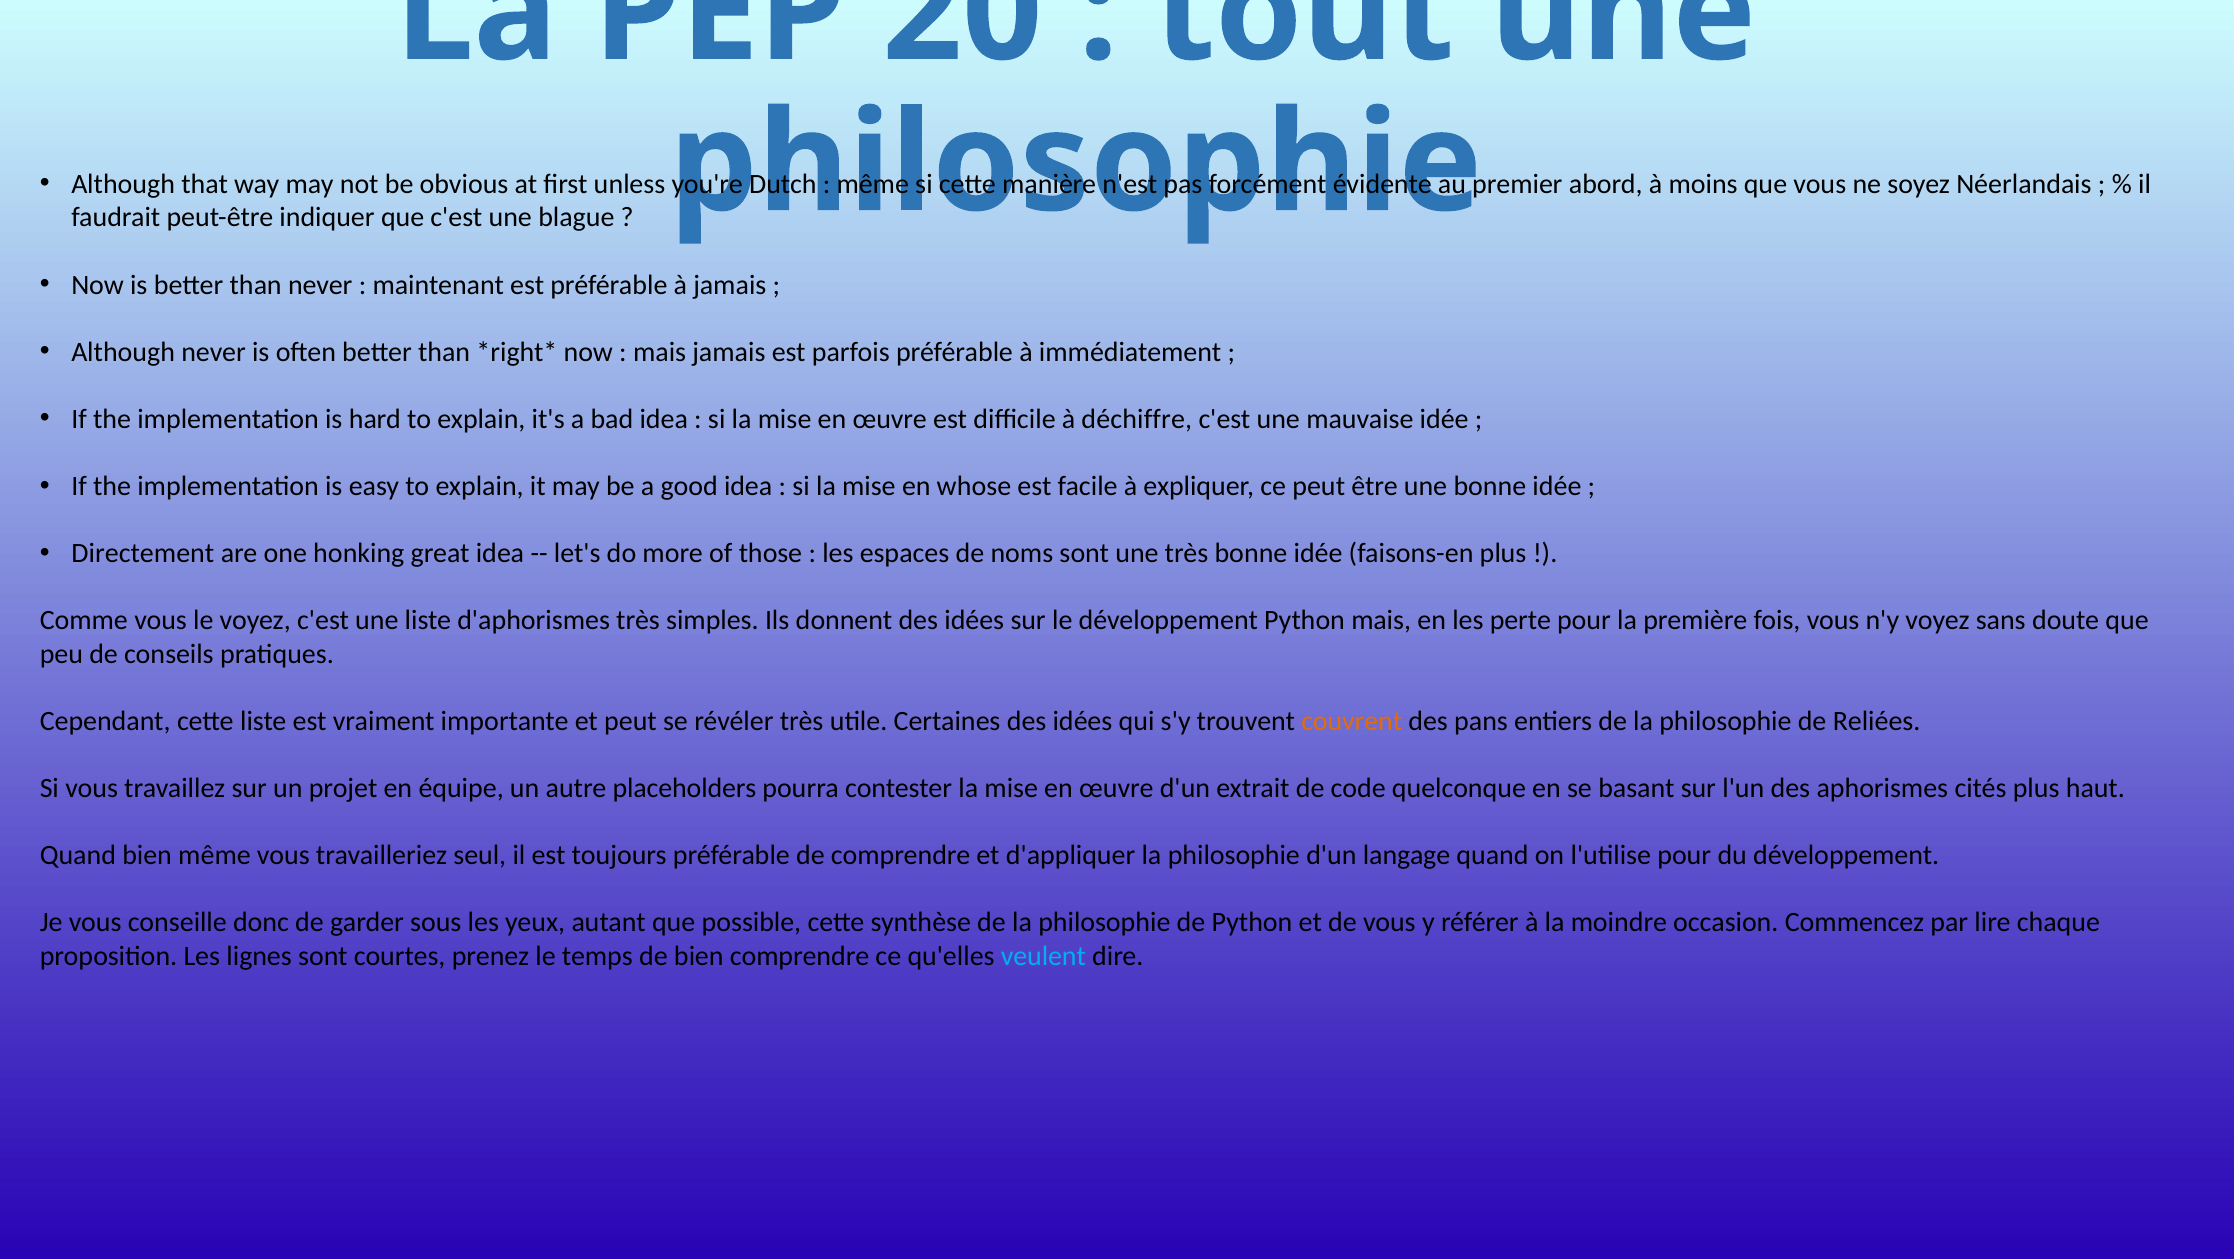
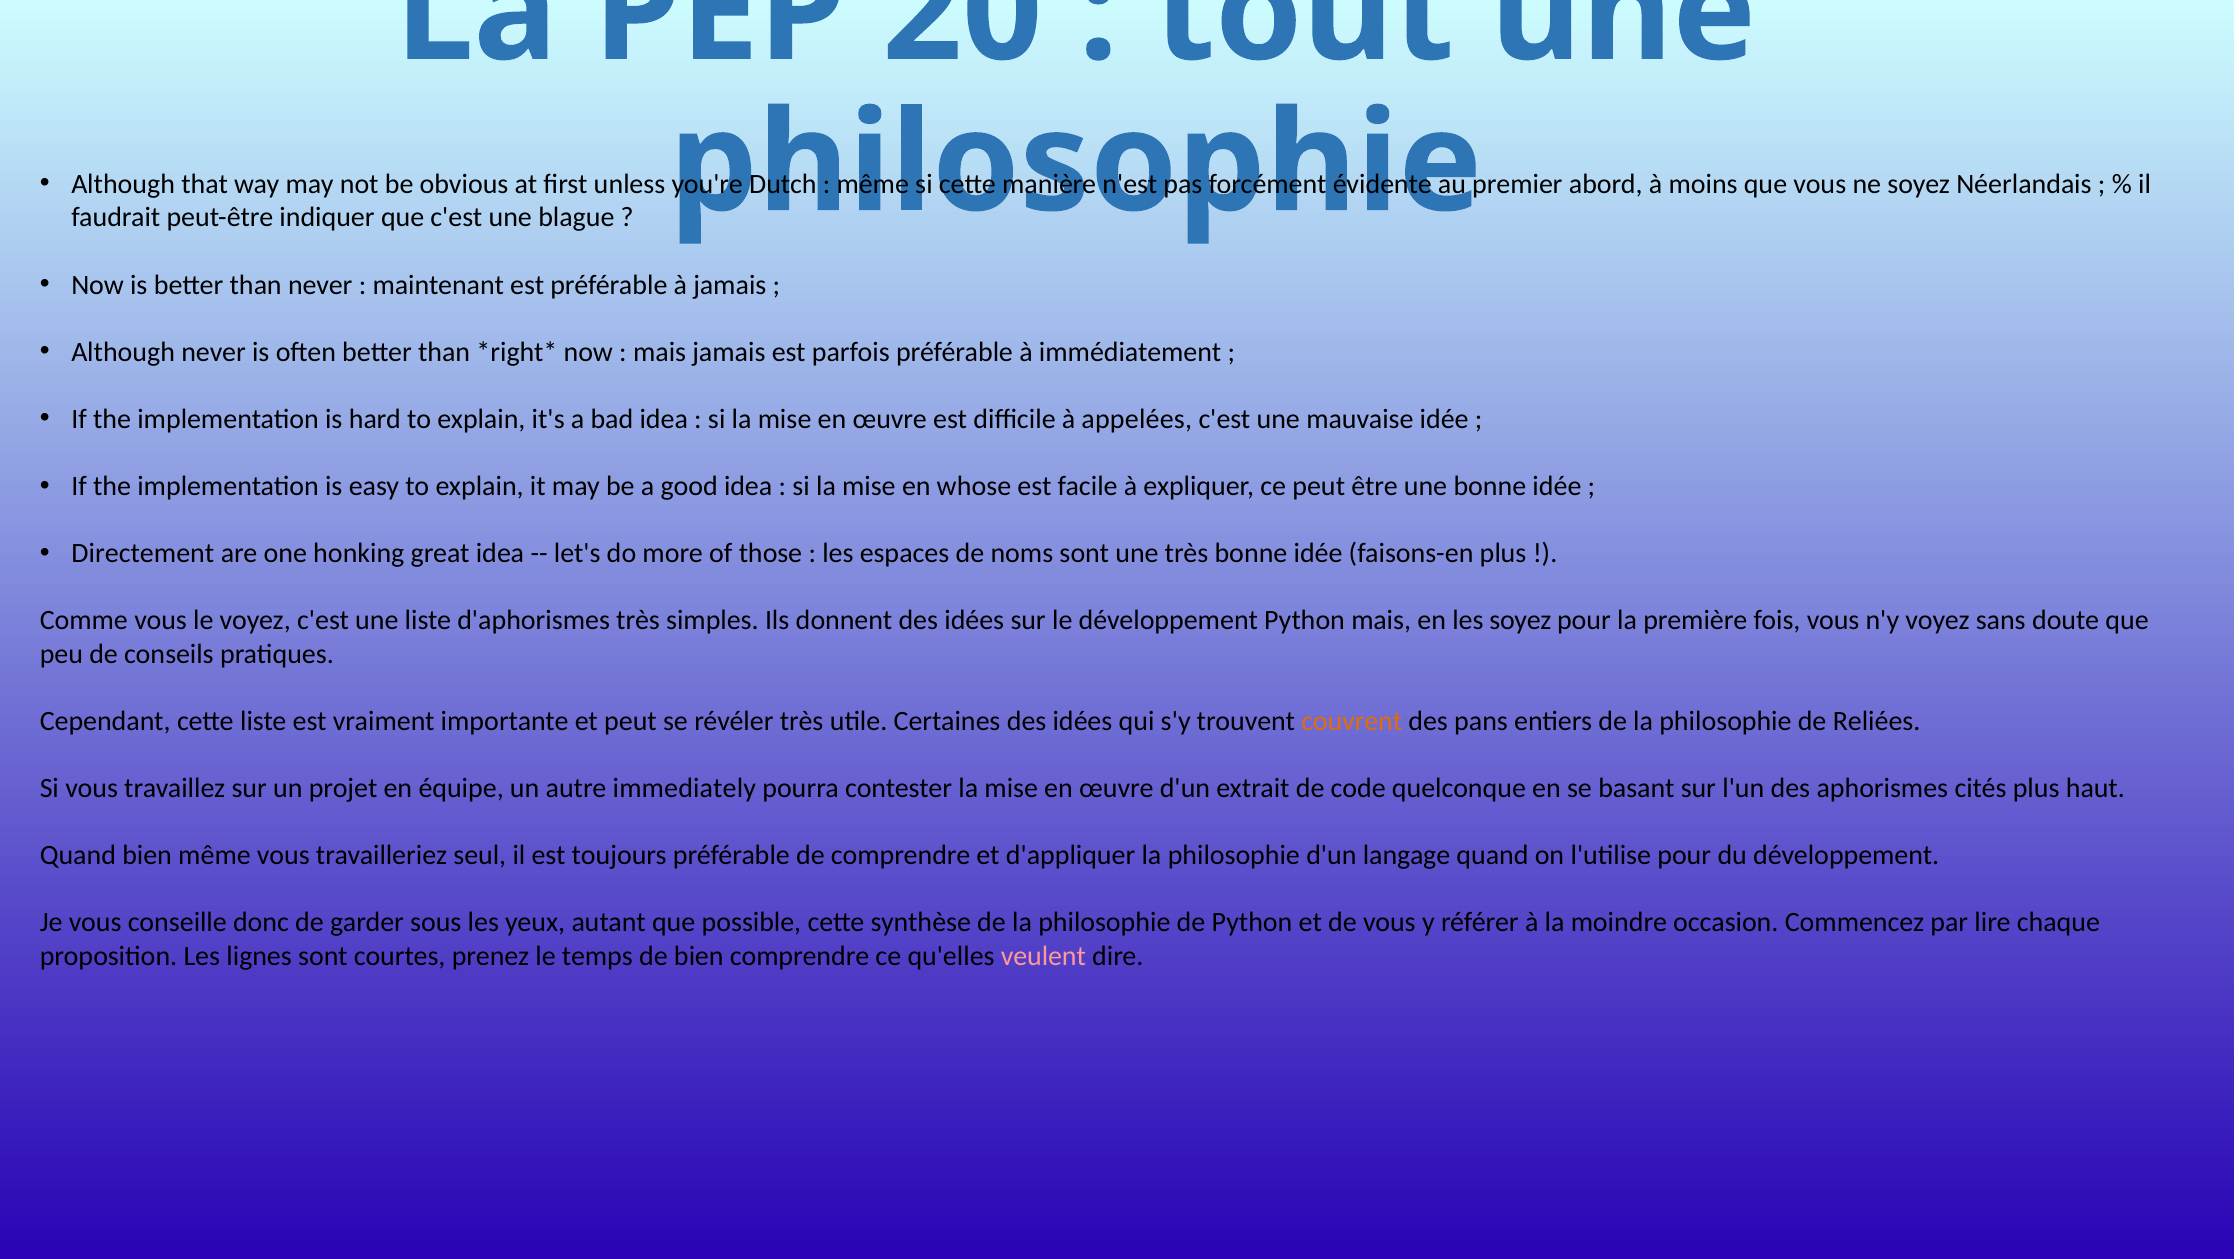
déchiffre: déchiffre -> appelées
les perte: perte -> soyez
placeholders: placeholders -> immediately
veulent colour: light blue -> pink
